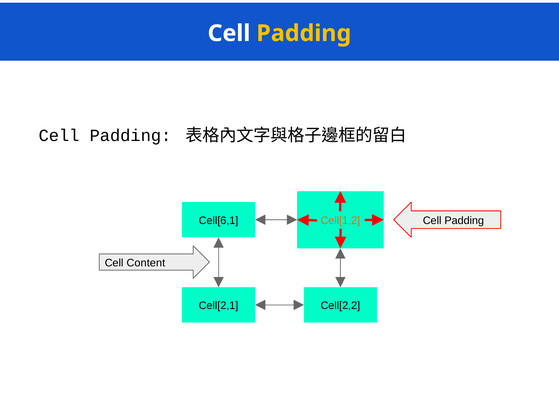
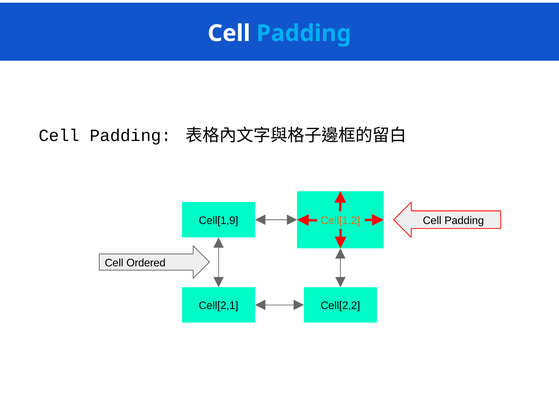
Padding at (304, 33) colour: yellow -> light blue
Cell[6,1: Cell[6,1 -> Cell[1,9
Content: Content -> Ordered
